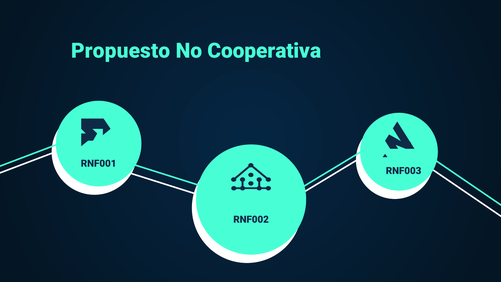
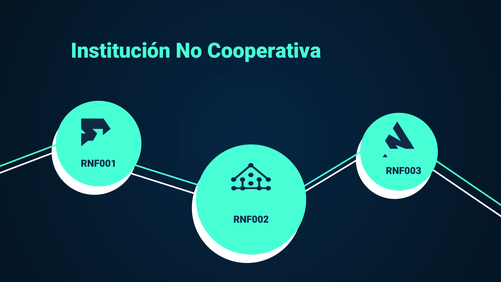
Propuesto: Propuesto -> Institución
